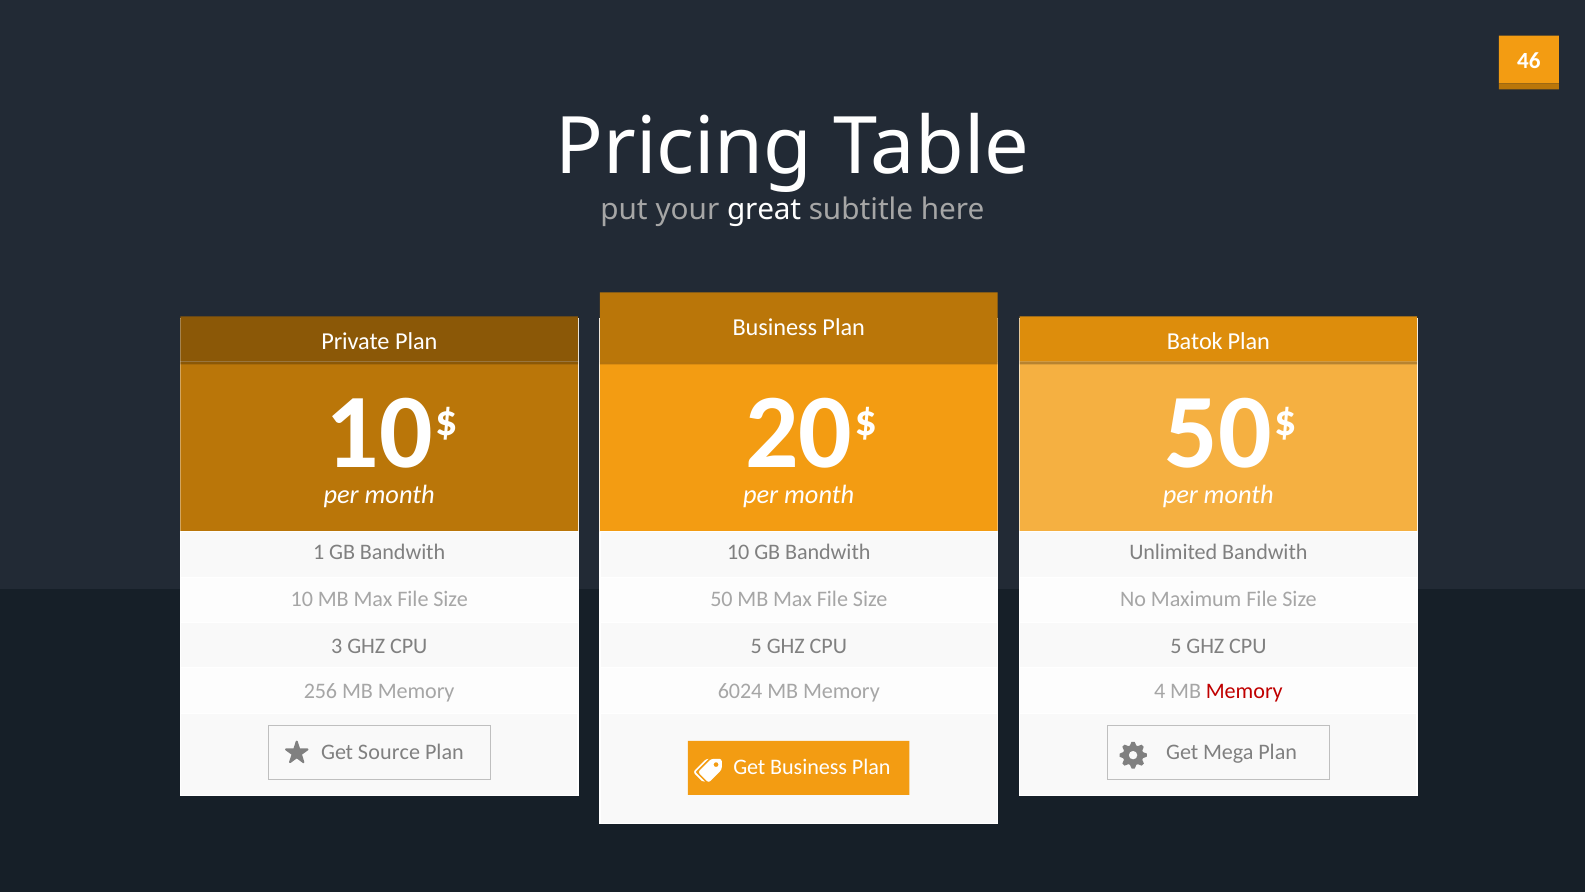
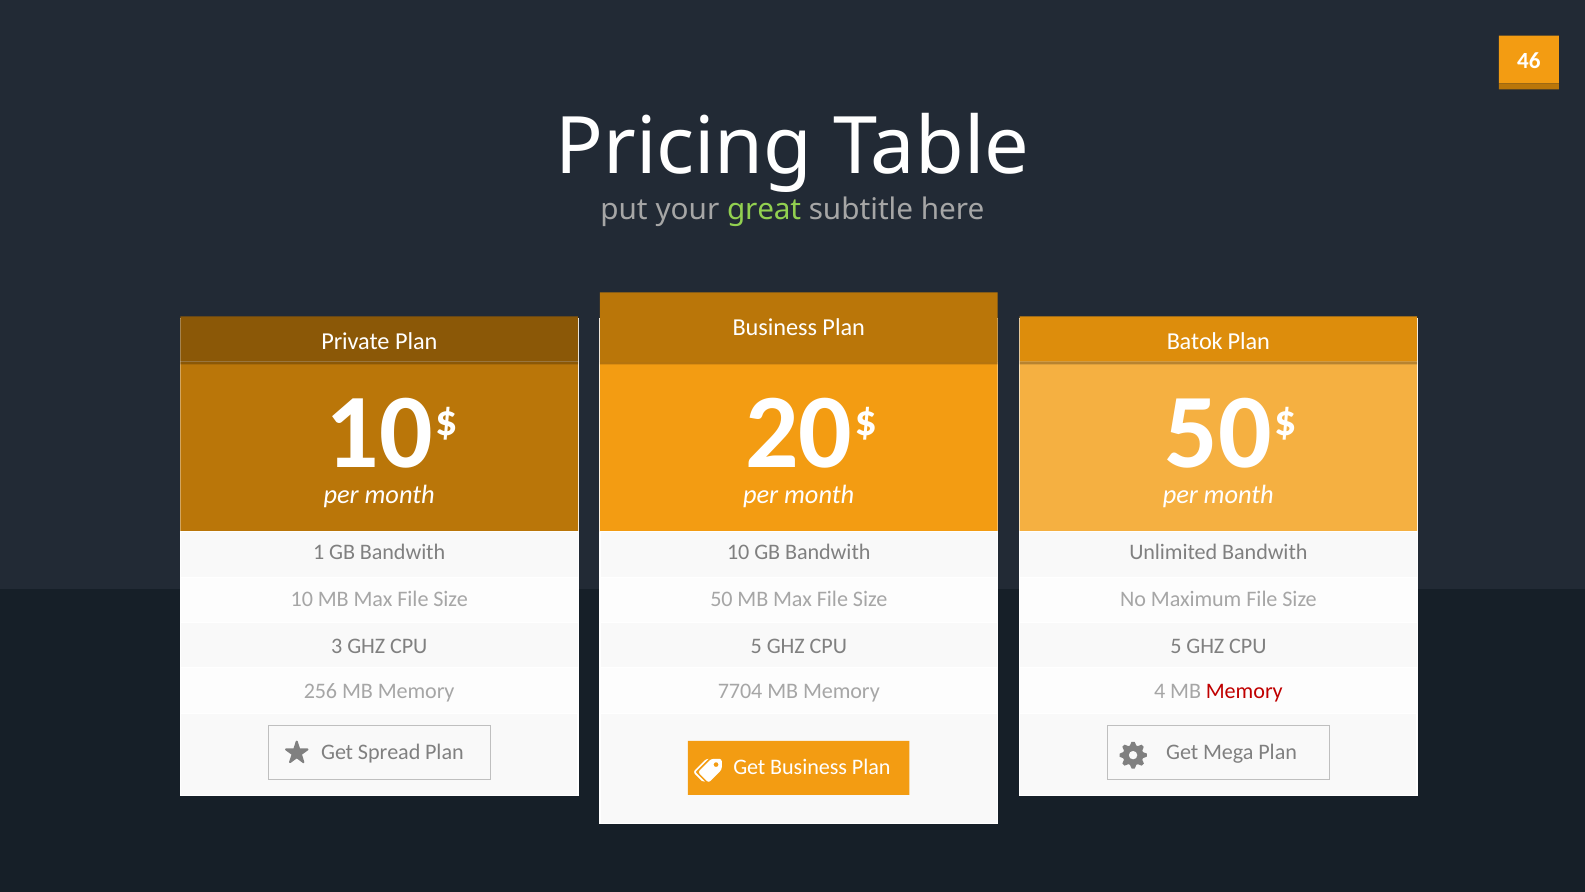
great colour: white -> light green
6024: 6024 -> 7704
Source: Source -> Spread
